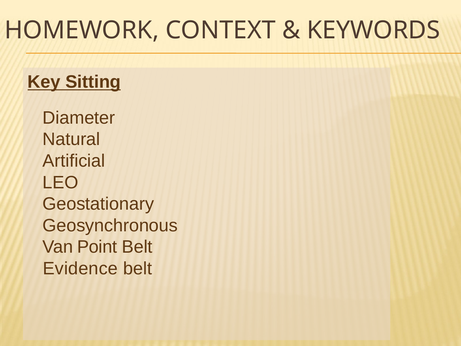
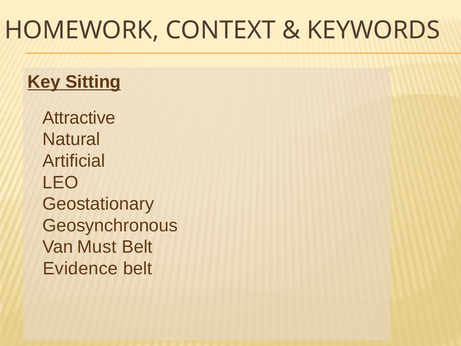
Diameter: Diameter -> Attractive
Point: Point -> Must
